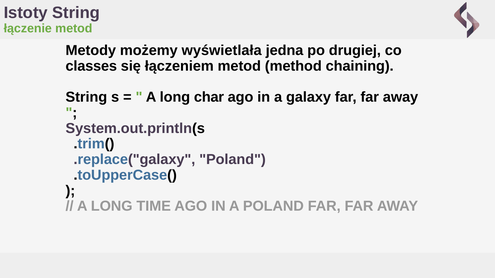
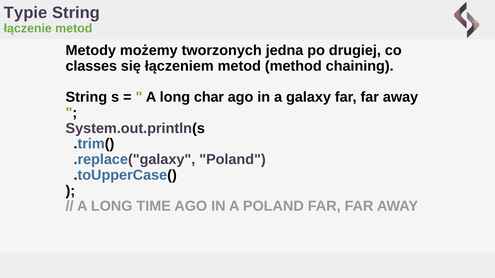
Istoty: Istoty -> Typie
wyświetlała: wyświetlała -> tworzonych
